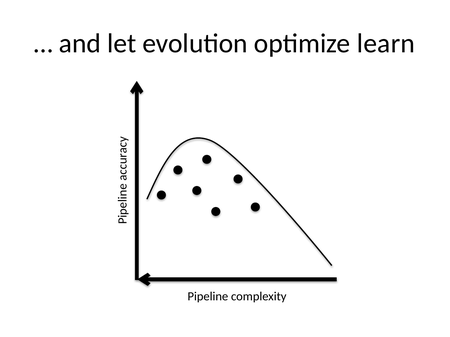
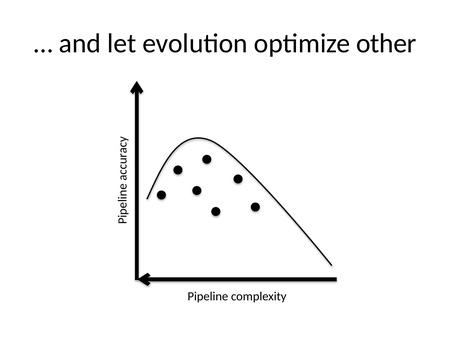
learn: learn -> other
